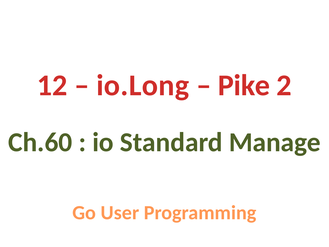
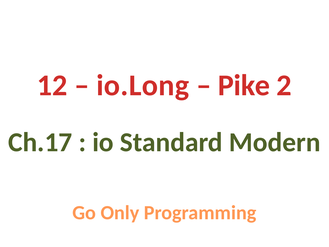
Ch.60: Ch.60 -> Ch.17
Manage: Manage -> Modern
User: User -> Only
